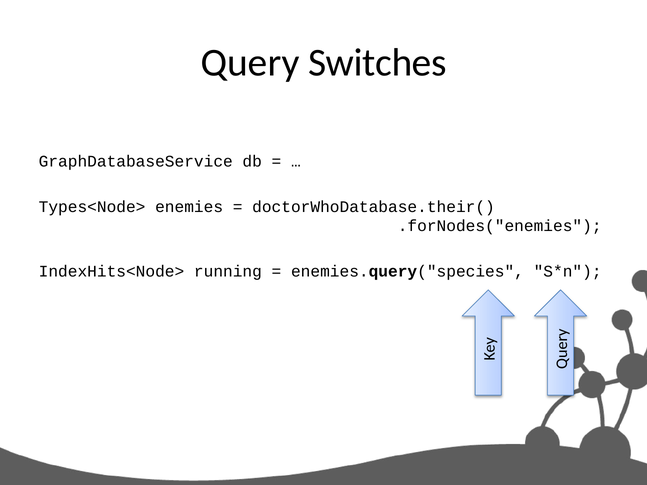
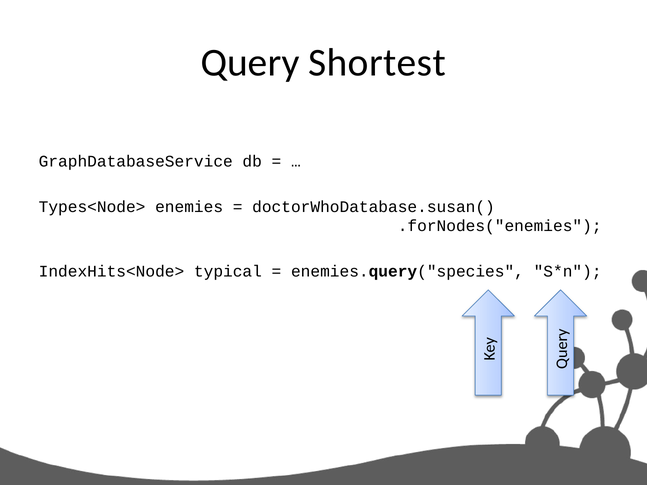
Switches: Switches -> Shortest
doctorWhoDatabase.their(: doctorWhoDatabase.their( -> doctorWhoDatabase.susan(
running: running -> typical
